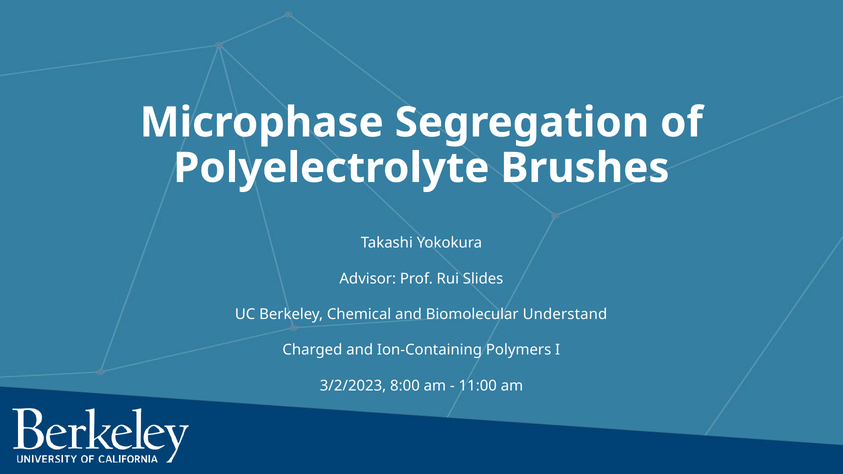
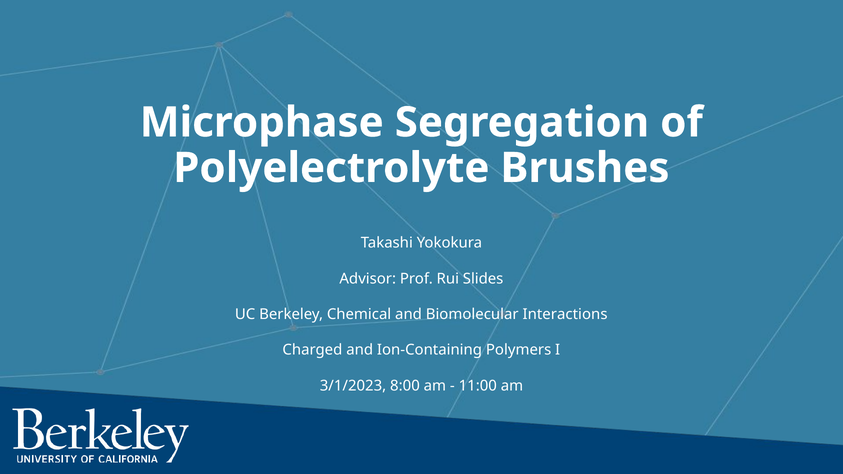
Understand: Understand -> Interactions
3/2/2023: 3/2/2023 -> 3/1/2023
